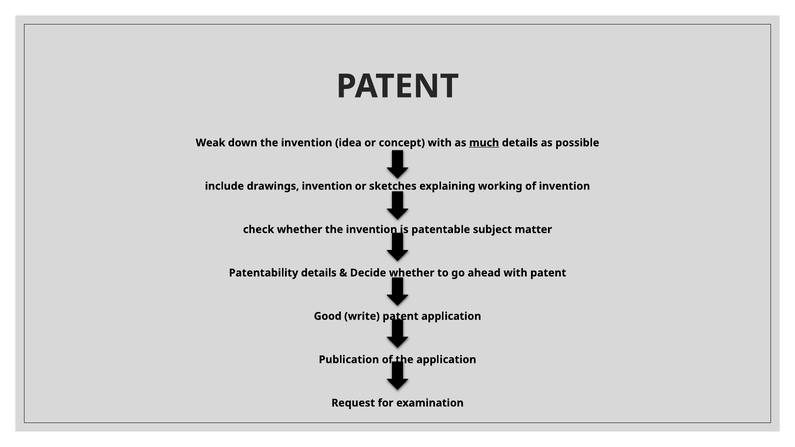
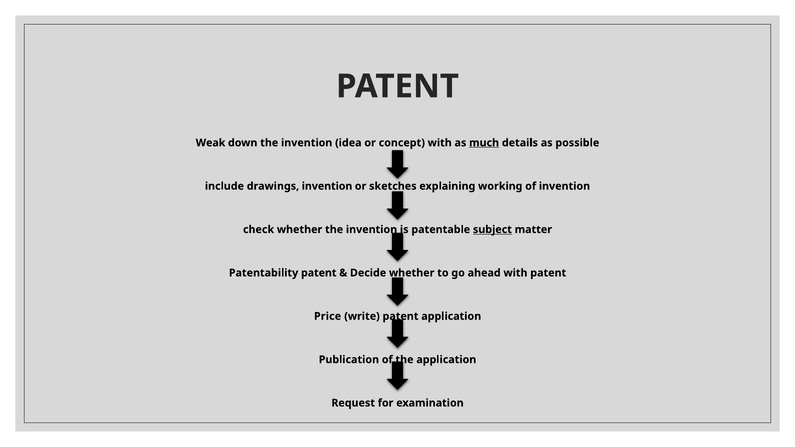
subject underline: none -> present
Patentability details: details -> patent
Good: Good -> Price
